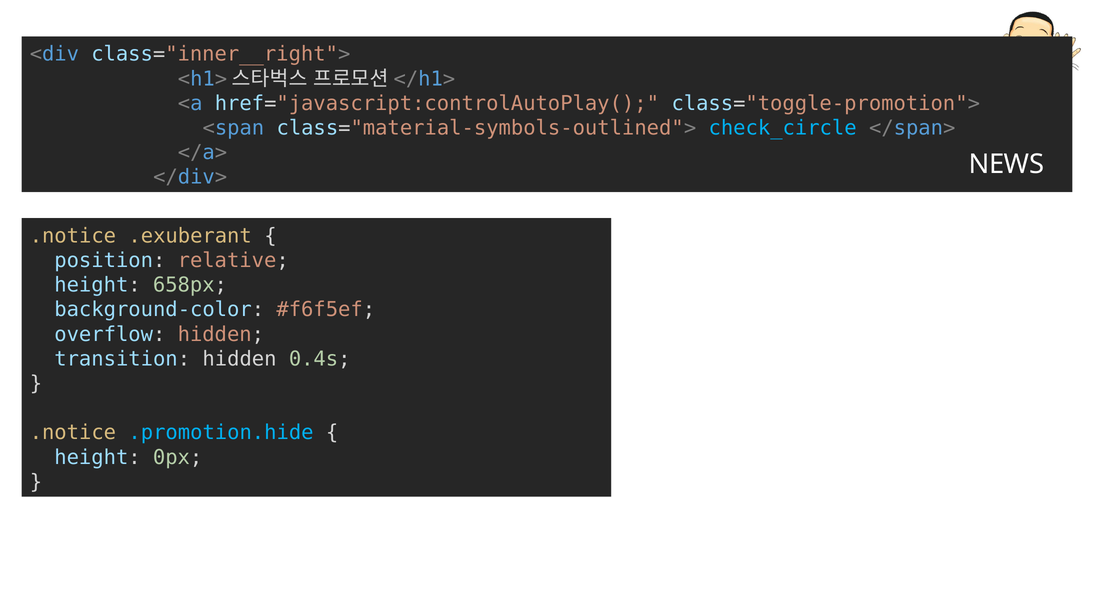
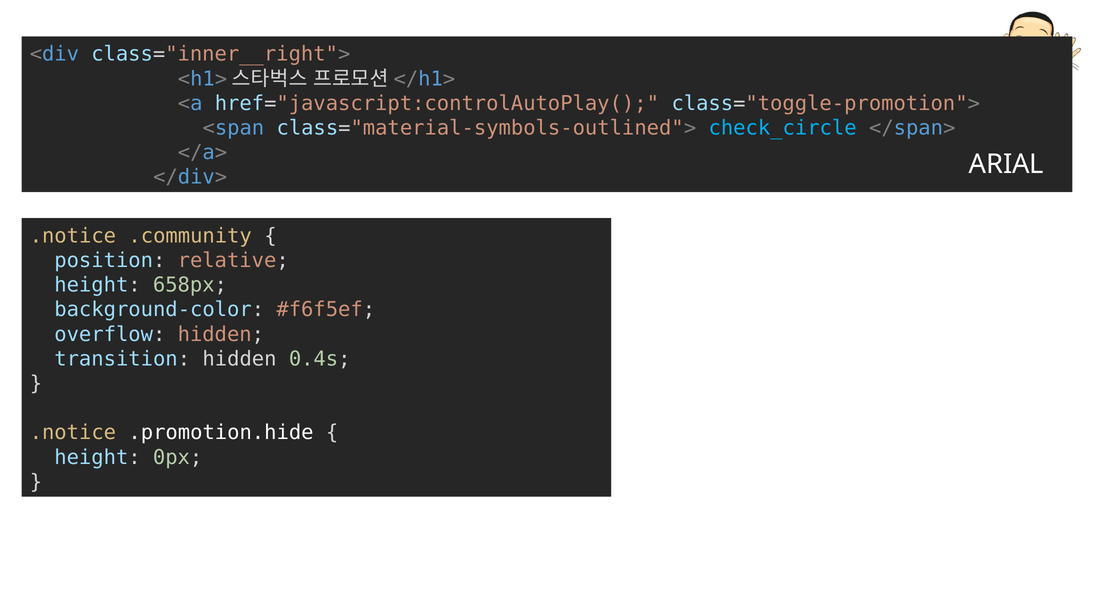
NEWS: NEWS -> ARIAL
.exuberant: .exuberant -> .community
.promotion.hide colour: light blue -> white
